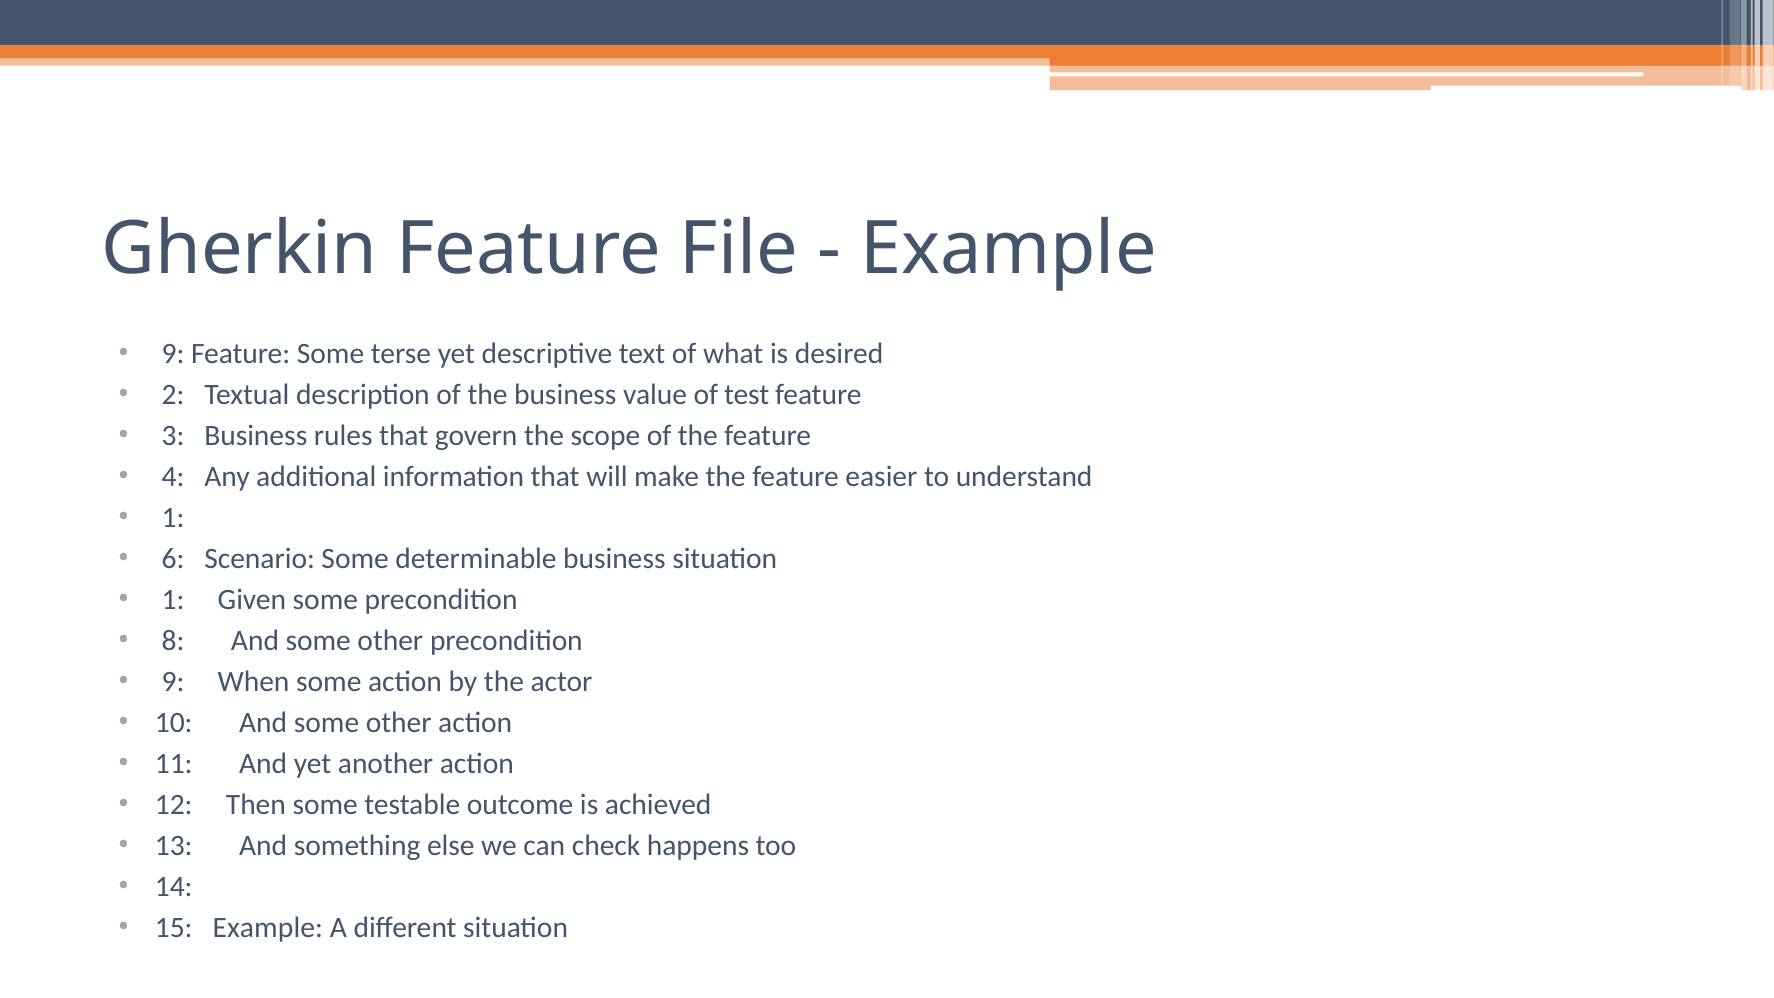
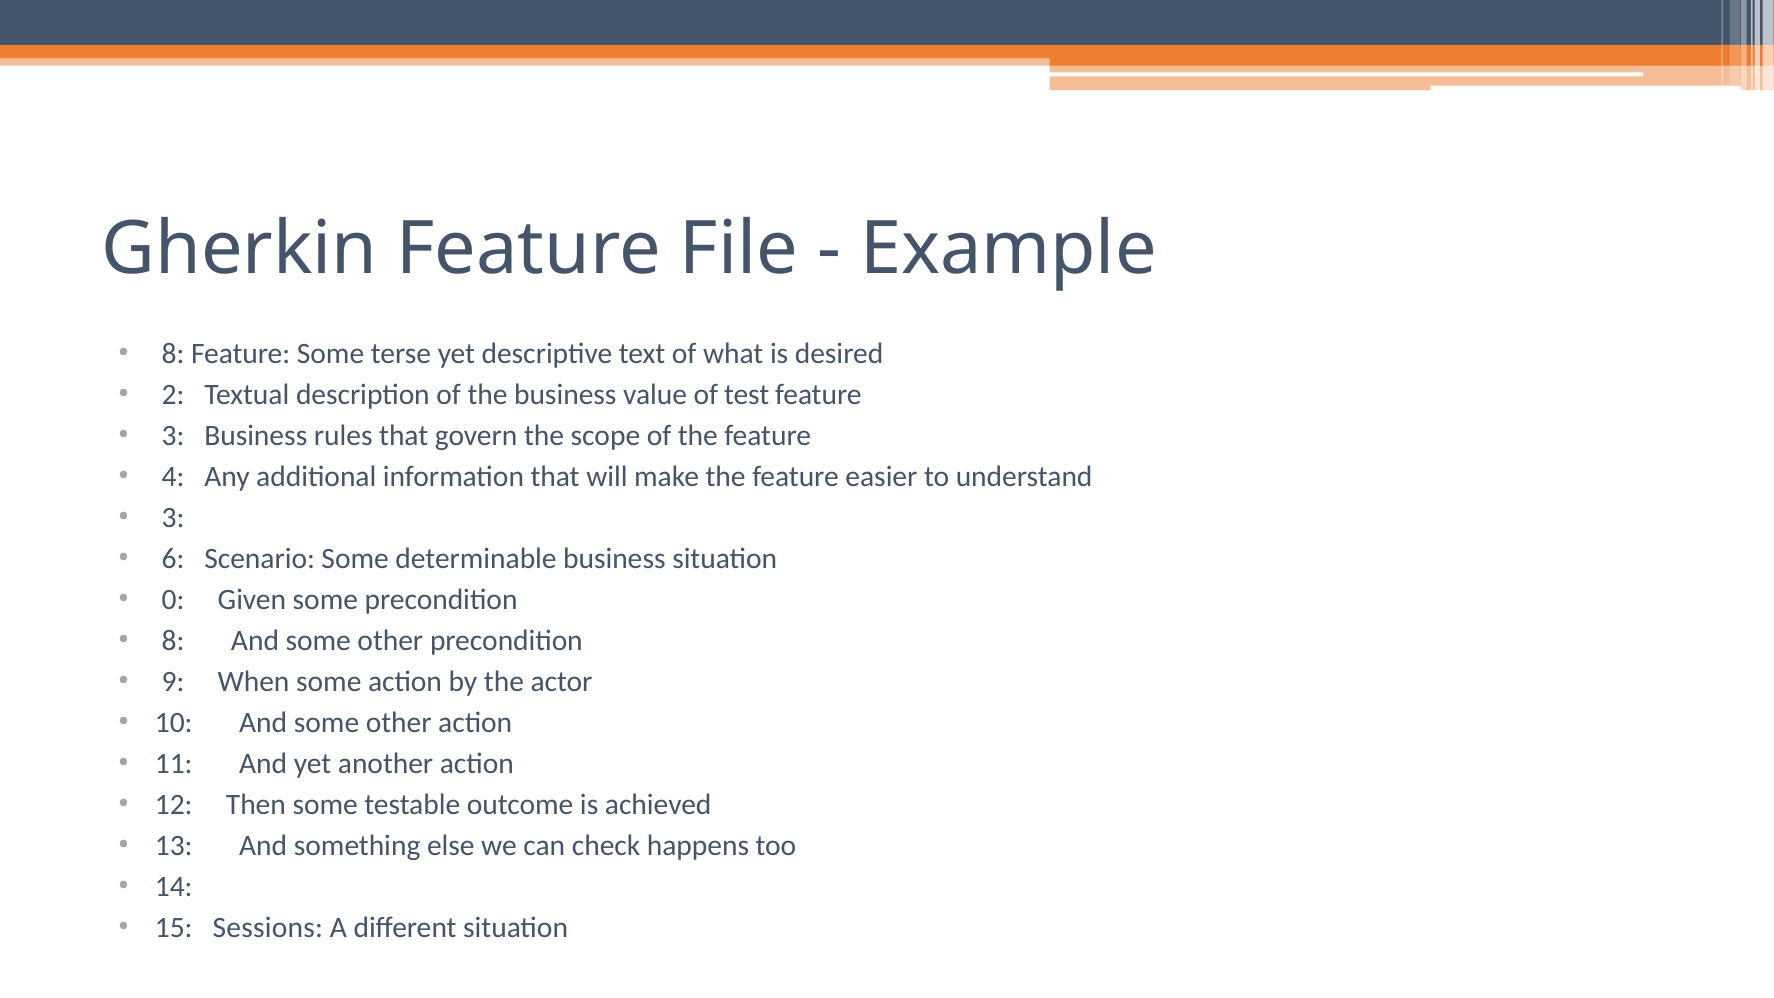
9 at (173, 354): 9 -> 8
1 at (173, 518): 1 -> 3
1 at (173, 600): 1 -> 0
15 Example: Example -> Sessions
